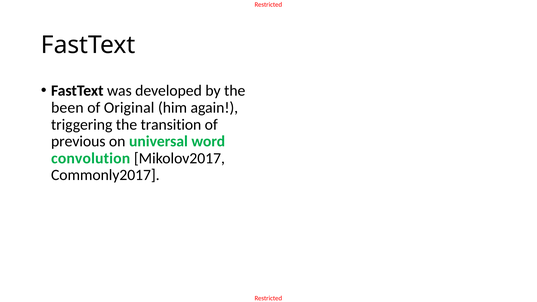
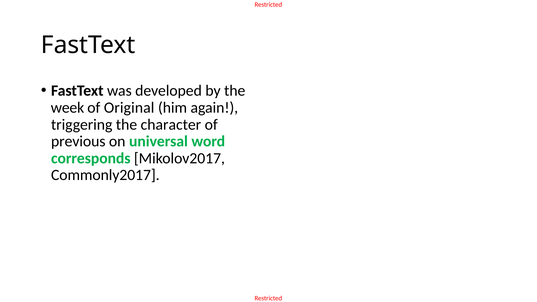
been: been -> week
transition: transition -> character
convolution: convolution -> corresponds
